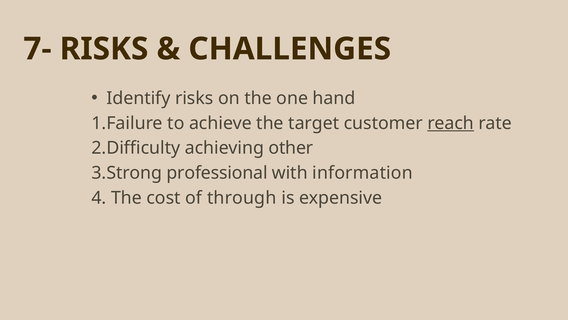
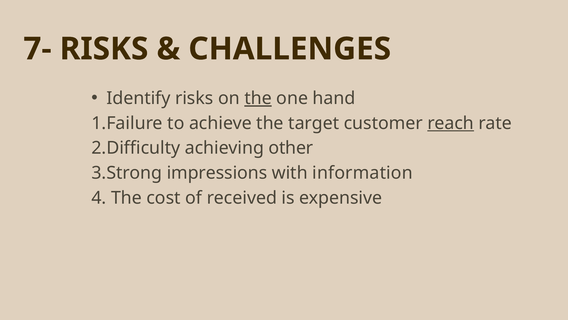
the at (258, 98) underline: none -> present
professional: professional -> impressions
through: through -> received
